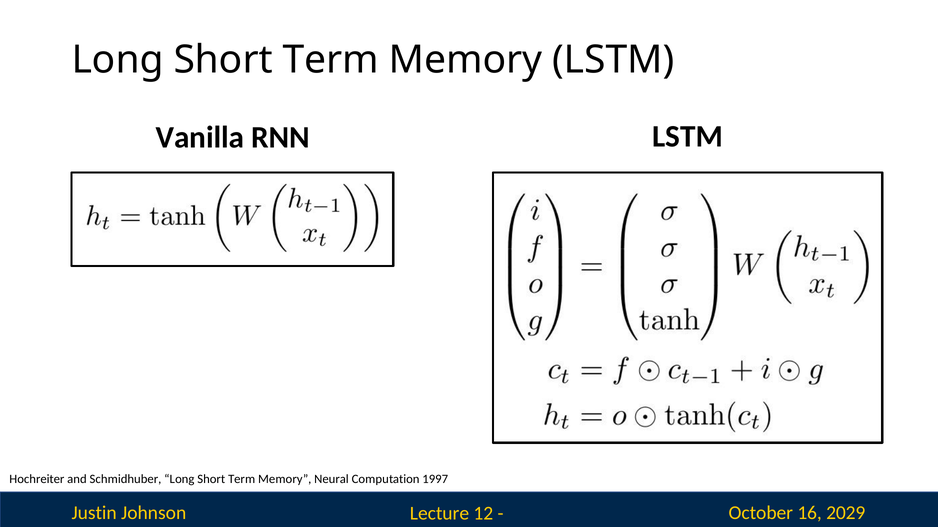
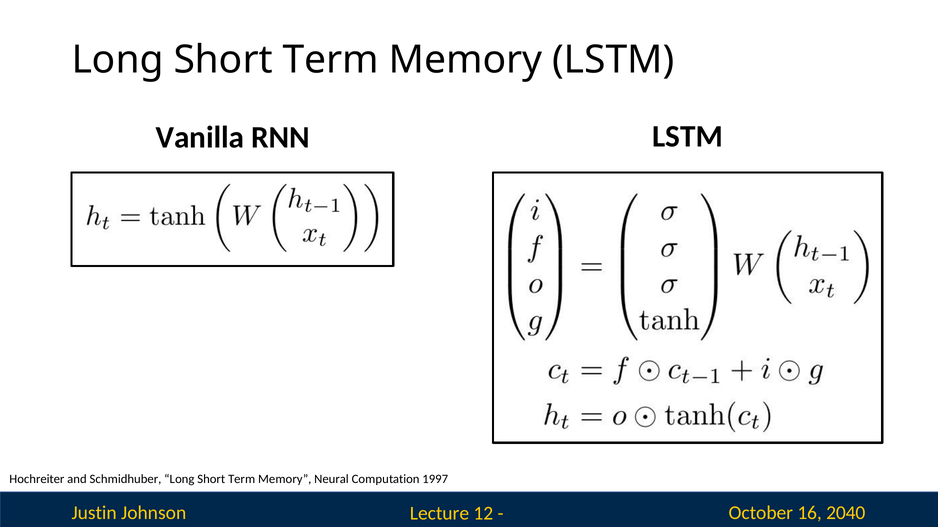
2029: 2029 -> 2040
